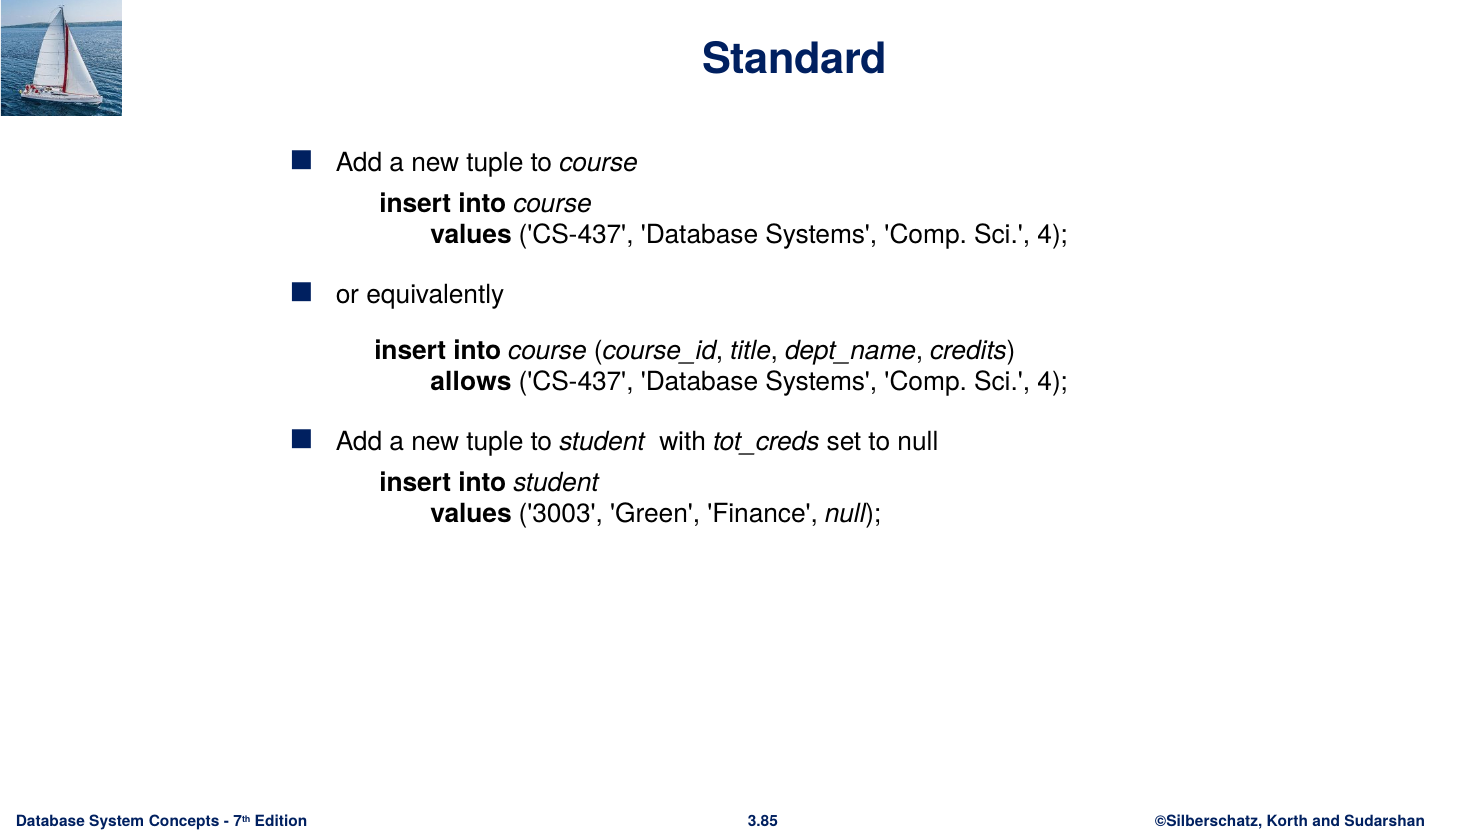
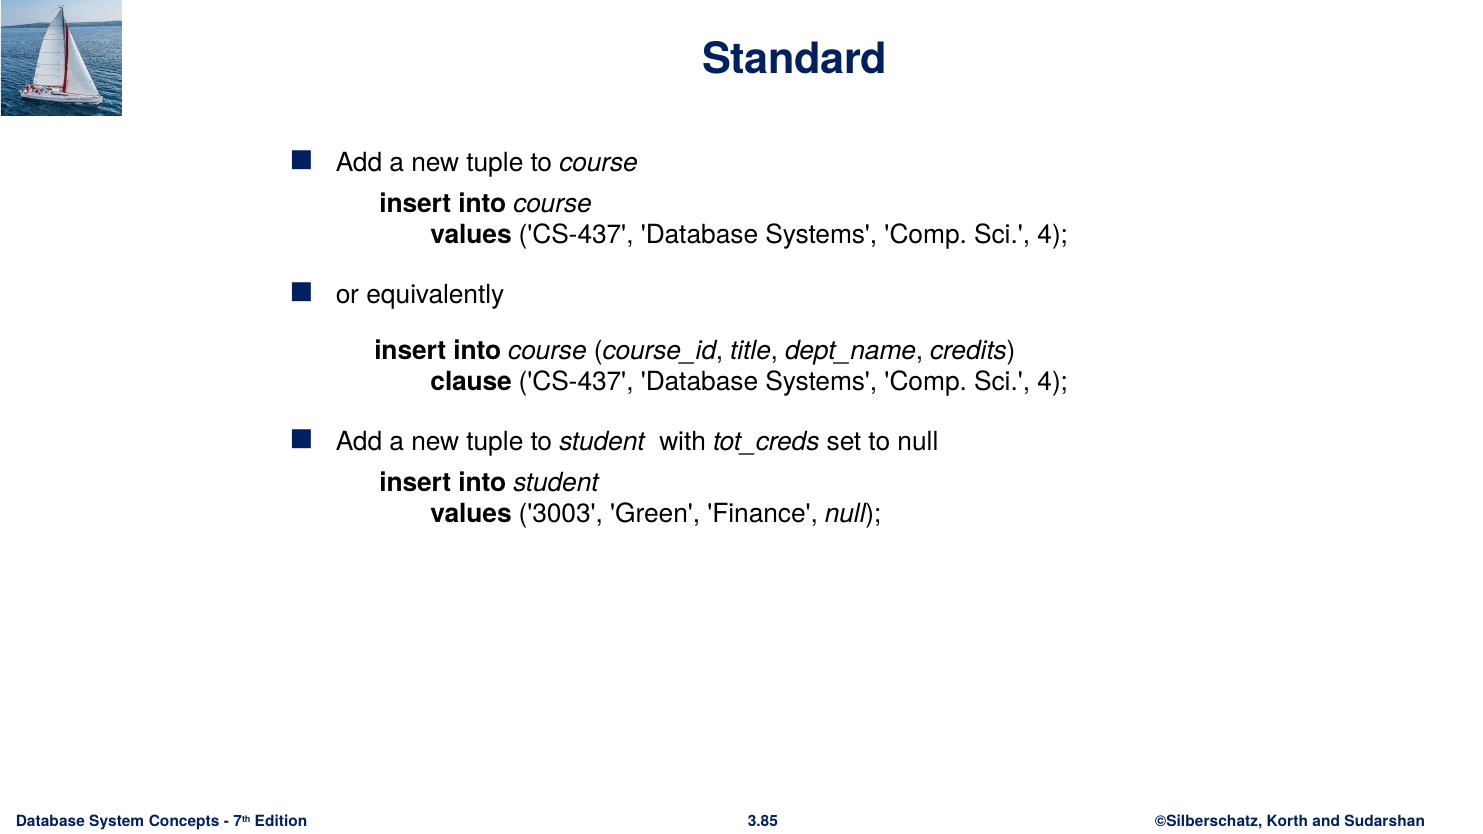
allows: allows -> clause
